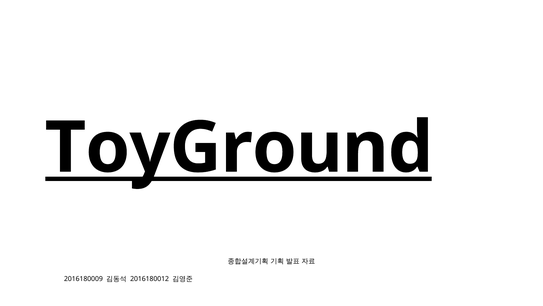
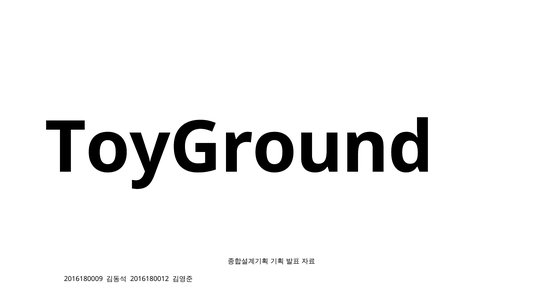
ToyGround underline: present -> none
